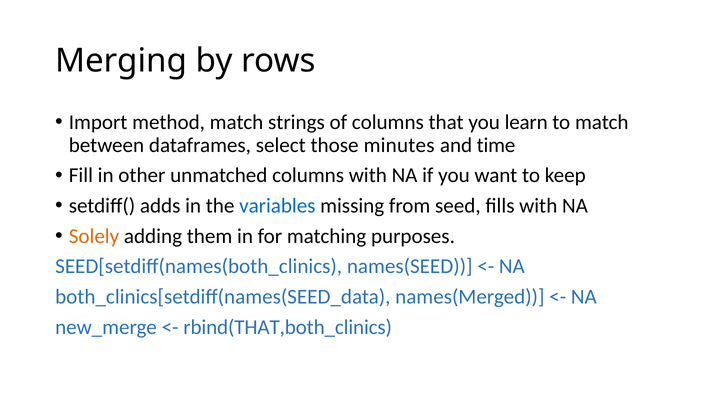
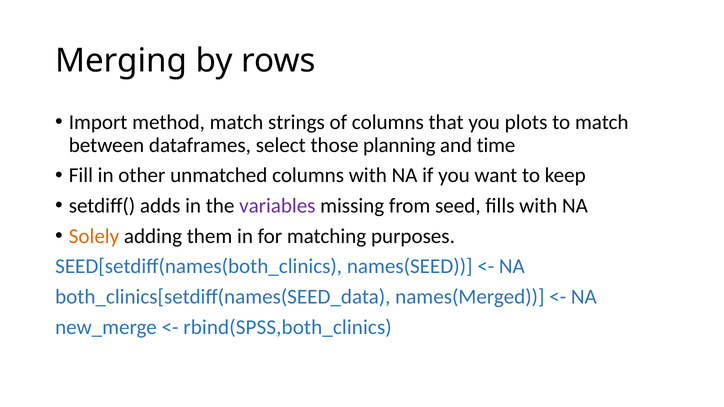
learn: learn -> plots
minutes: minutes -> planning
variables colour: blue -> purple
rbind(THAT,both_clinics: rbind(THAT,both_clinics -> rbind(SPSS,both_clinics
